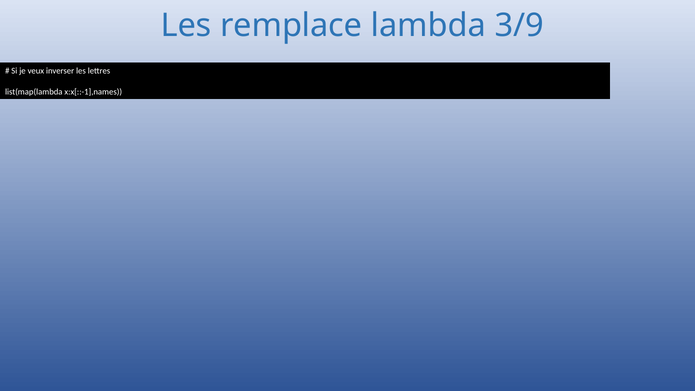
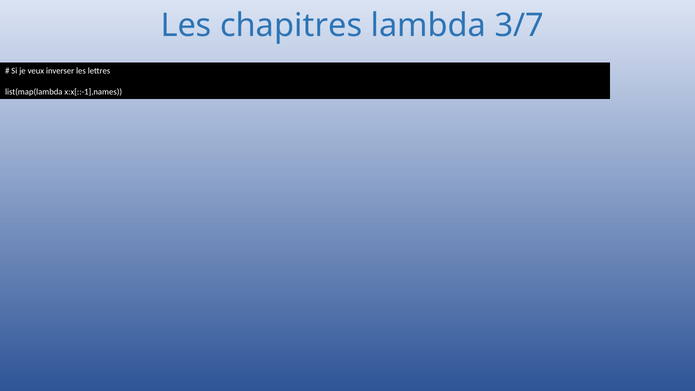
remplace: remplace -> chapitres
3/9: 3/9 -> 3/7
